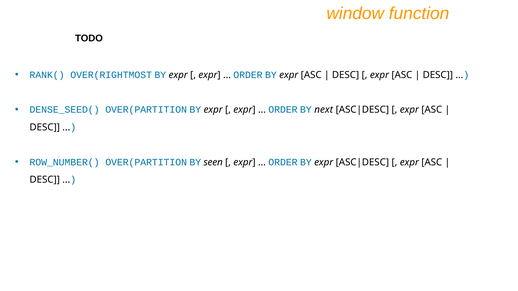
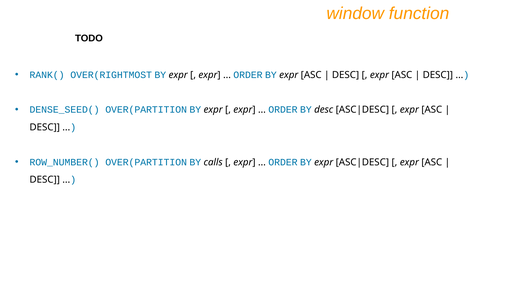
BY next: next -> desc
seen: seen -> calls
